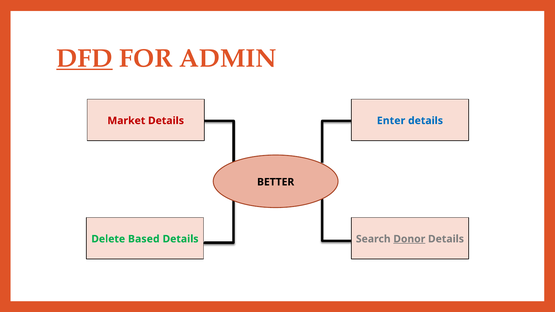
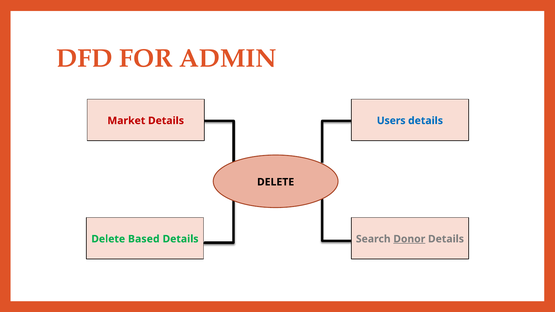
DFD underline: present -> none
Enter: Enter -> Users
BETTER at (276, 182): BETTER -> DELETE
